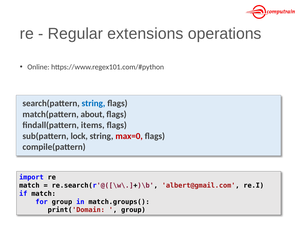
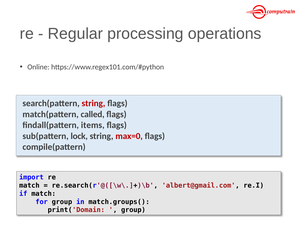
extensions: extensions -> processing
string at (93, 103) colour: blue -> red
about: about -> called
